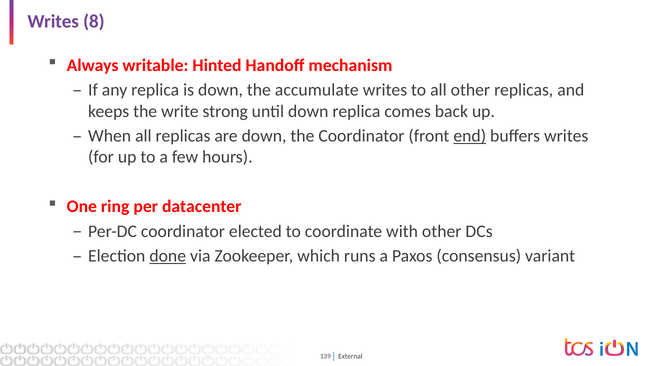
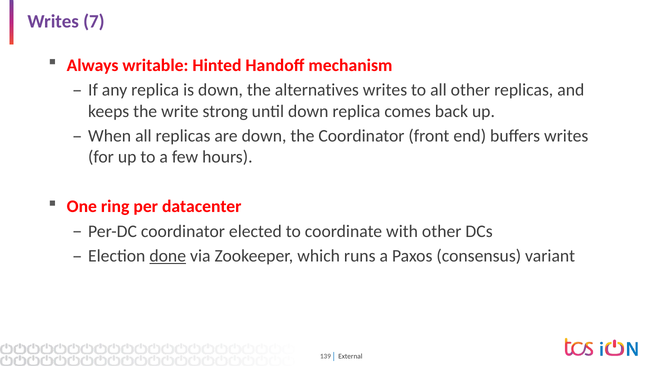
8: 8 -> 7
accumulate: accumulate -> alternatives
end underline: present -> none
